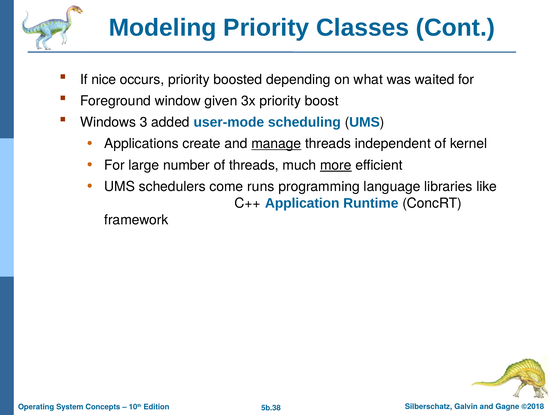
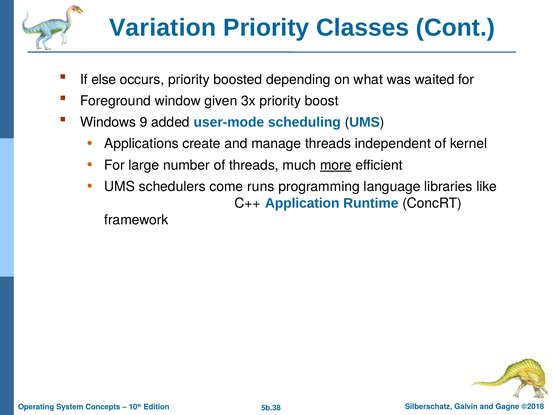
Modeling: Modeling -> Variation
nice: nice -> else
3: 3 -> 9
manage underline: present -> none
